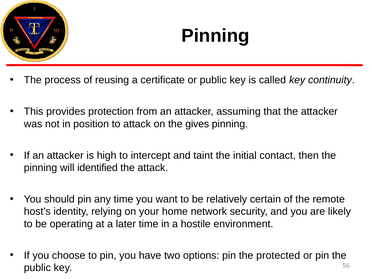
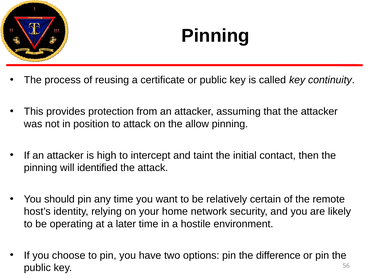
gives: gives -> allow
protected: protected -> difference
